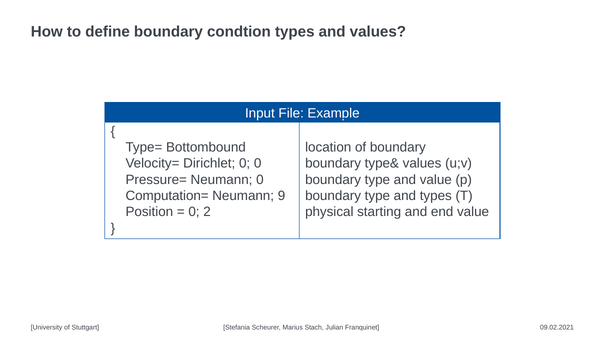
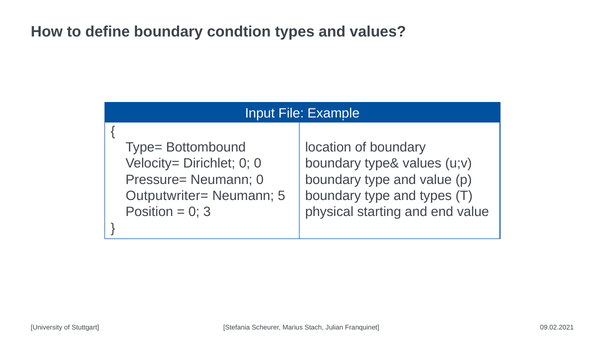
Computation=: Computation= -> Outputwriter=
9: 9 -> 5
2: 2 -> 3
